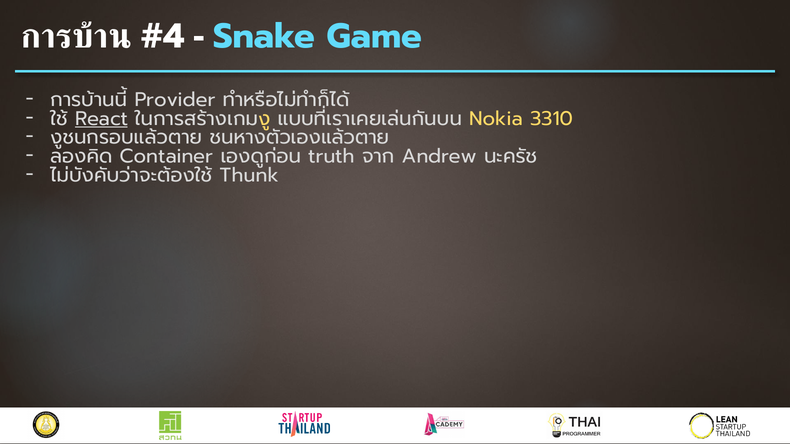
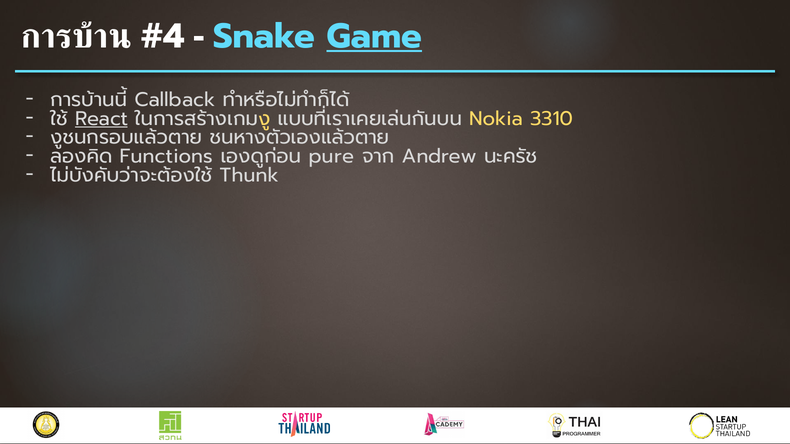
Game underline: none -> present
Provider: Provider -> Callback
Container: Container -> Functions
truth: truth -> pure
